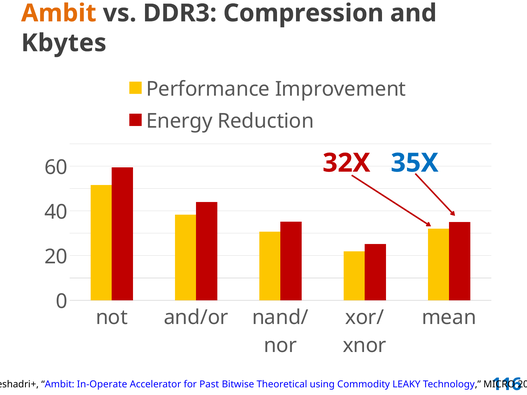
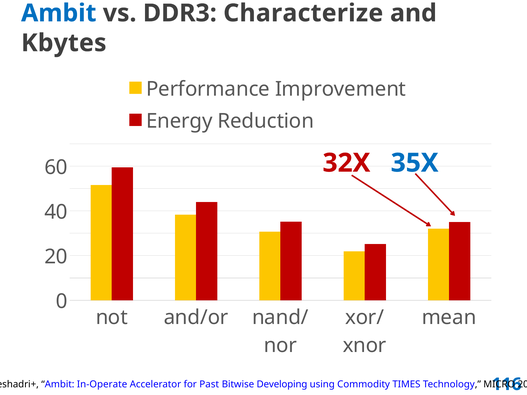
Ambit at (59, 13) colour: orange -> blue
Compression: Compression -> Characterize
Theoretical: Theoretical -> Developing
LEAKY: LEAKY -> TIMES
